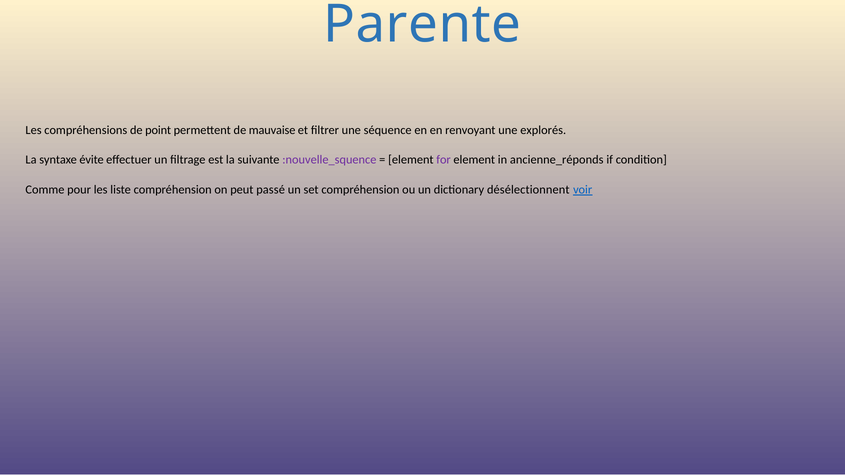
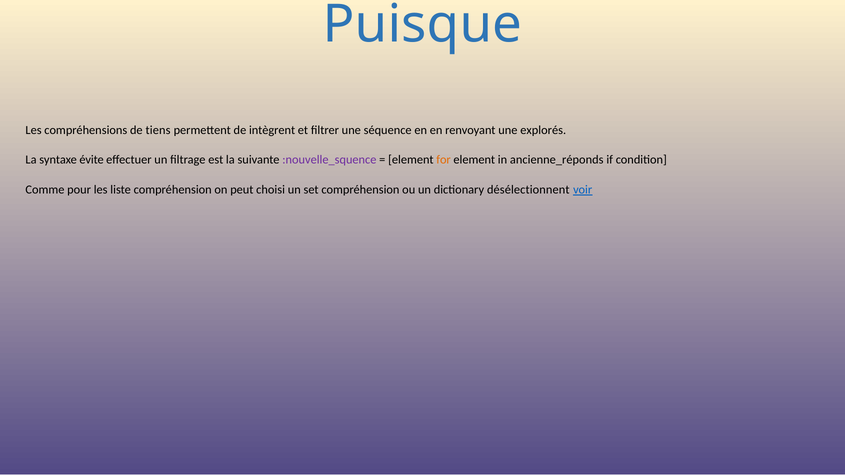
Parente: Parente -> Puisque
point: point -> tiens
mauvaise: mauvaise -> intègrent
for colour: purple -> orange
passé: passé -> choisi
